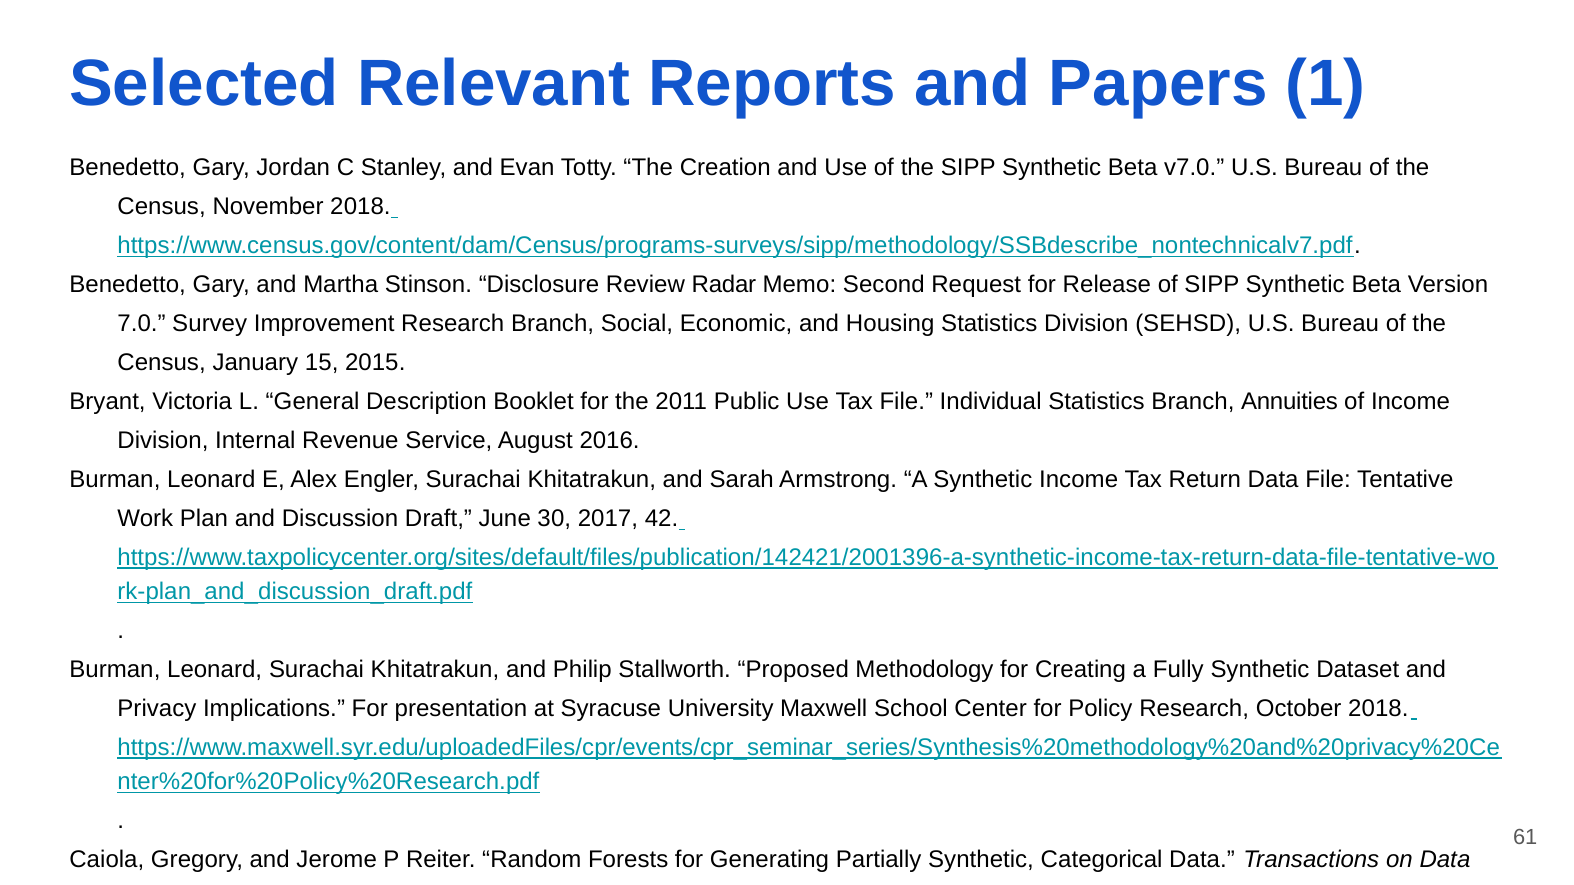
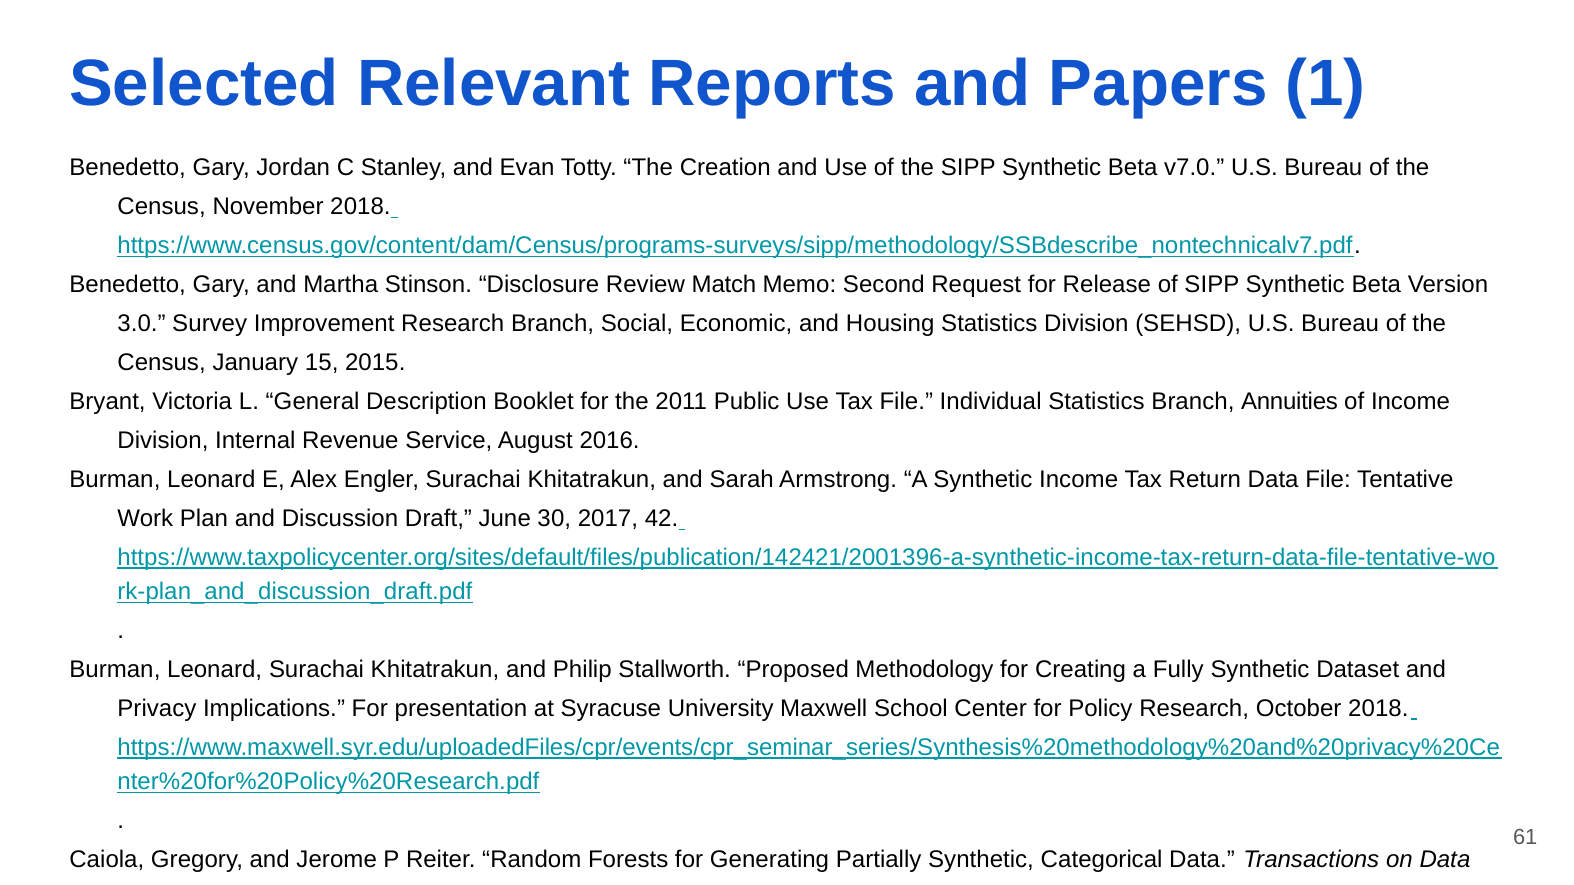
Radar: Radar -> Match
7.0: 7.0 -> 3.0
